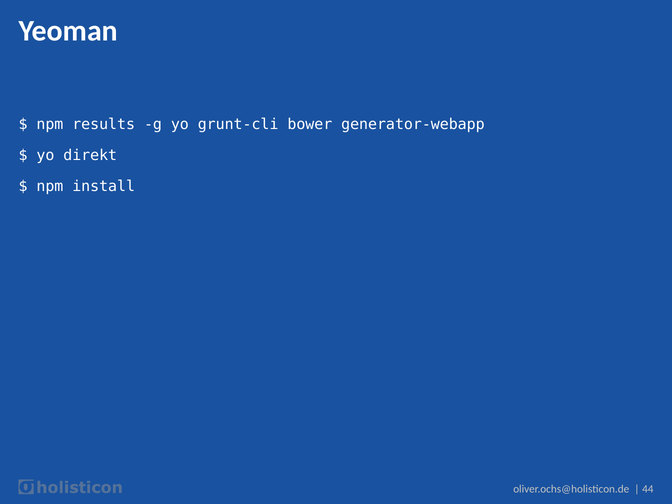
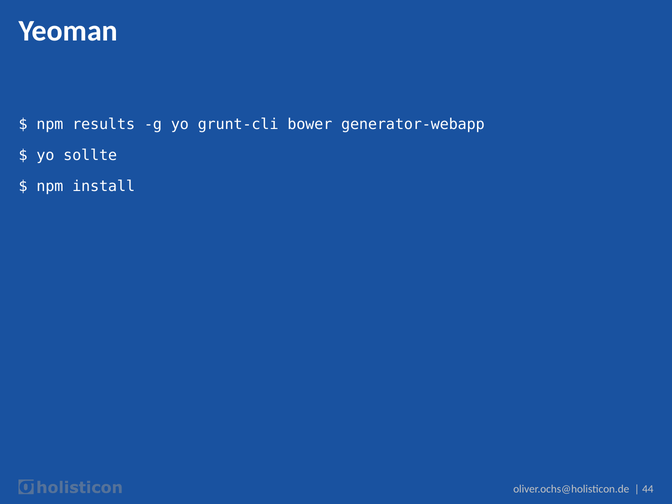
direkt: direkt -> sollte
